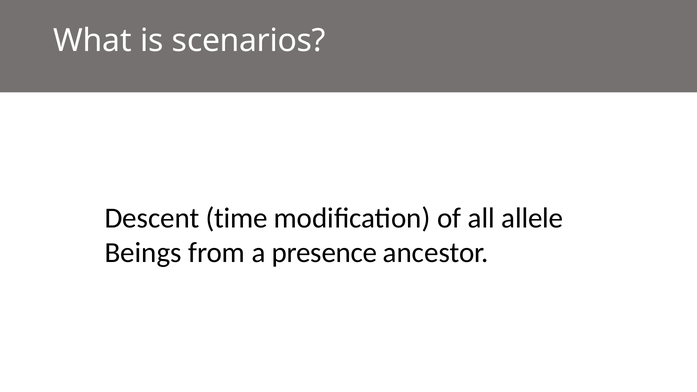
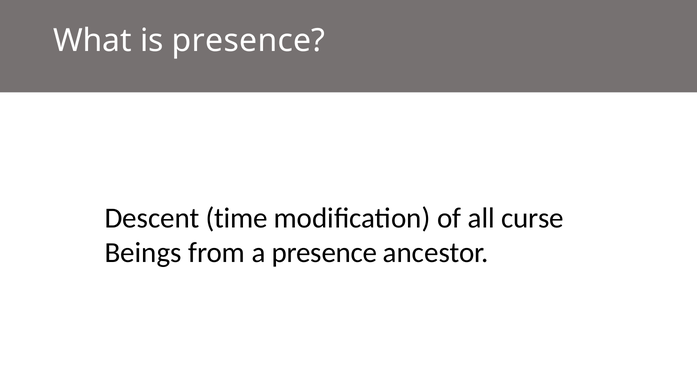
is scenarios: scenarios -> presence
allele: allele -> curse
